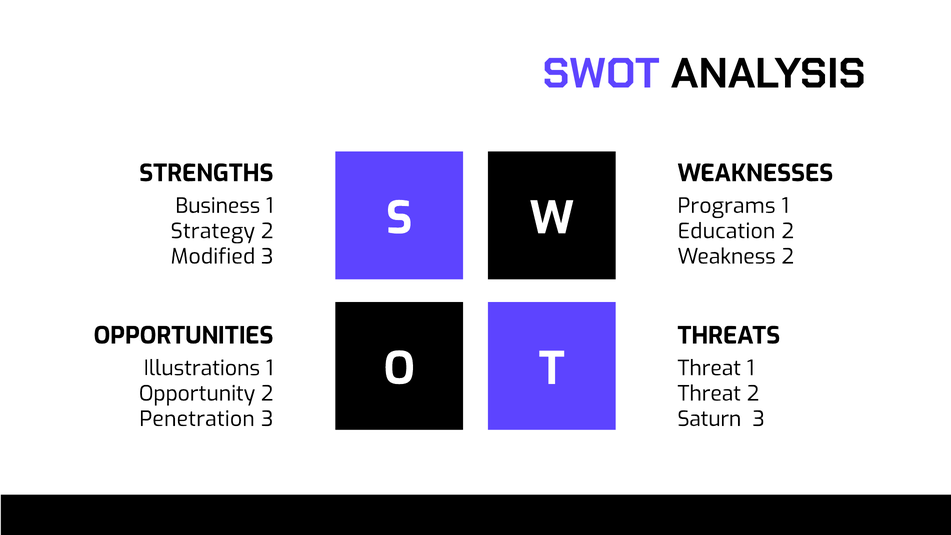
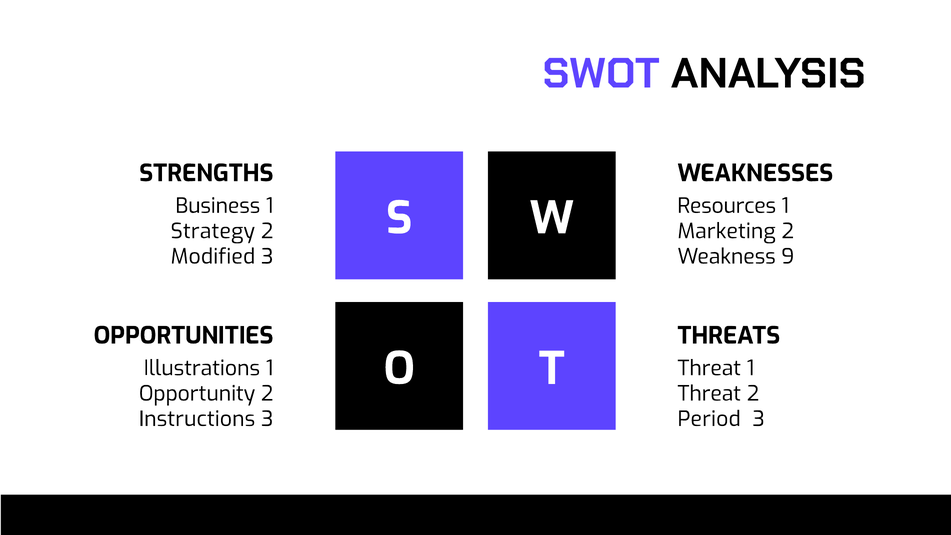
Programs: Programs -> Resources
Education: Education -> Marketing
Weakness 2: 2 -> 9
Penetration: Penetration -> Instructions
Saturn: Saturn -> Period
